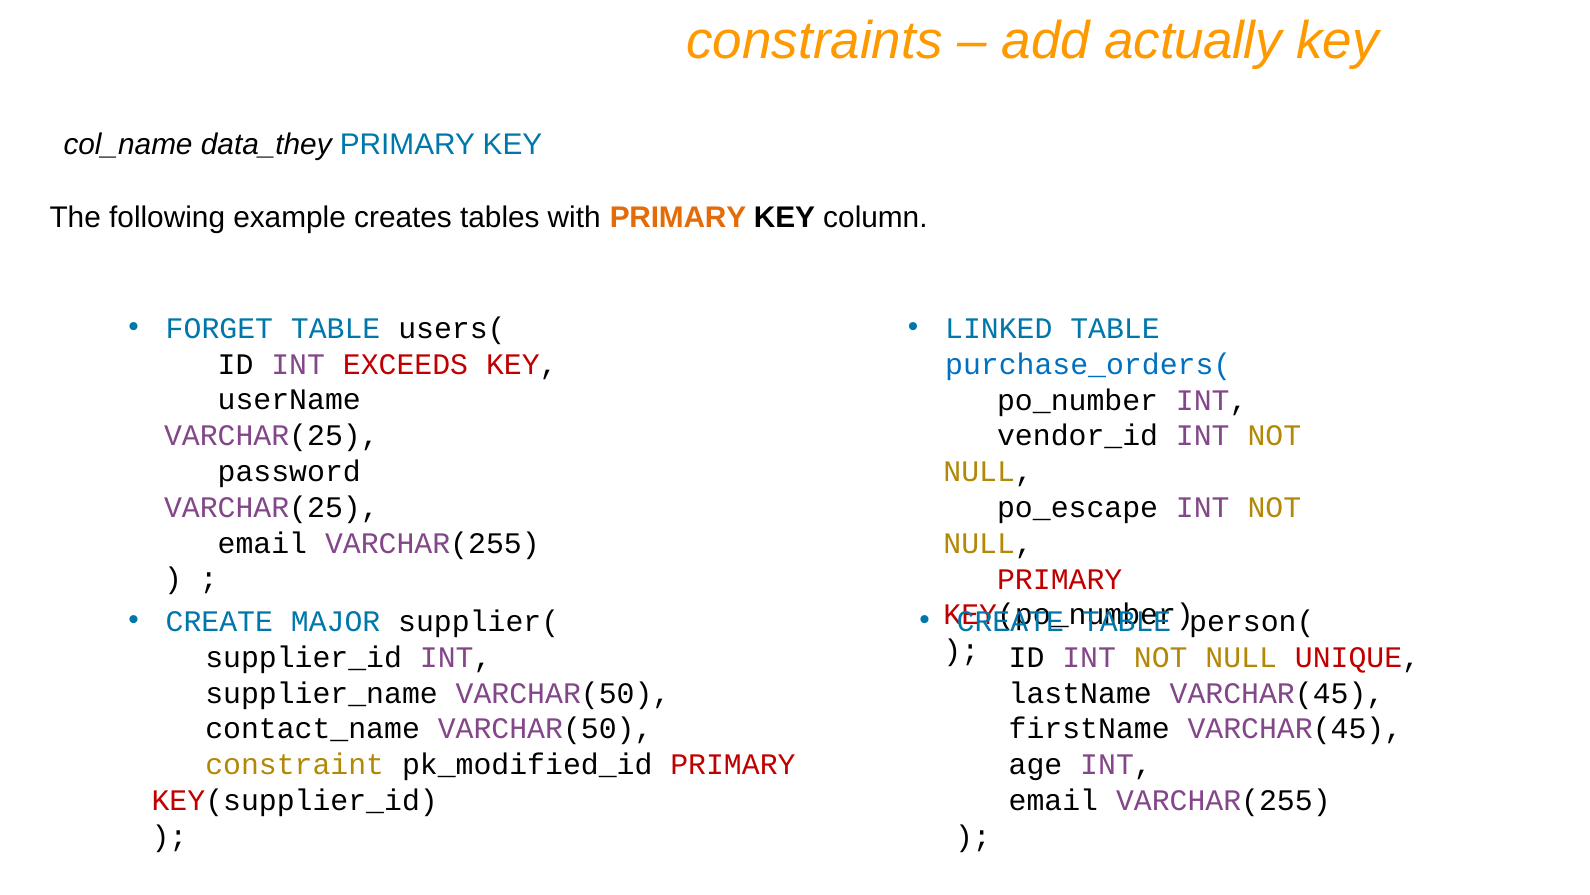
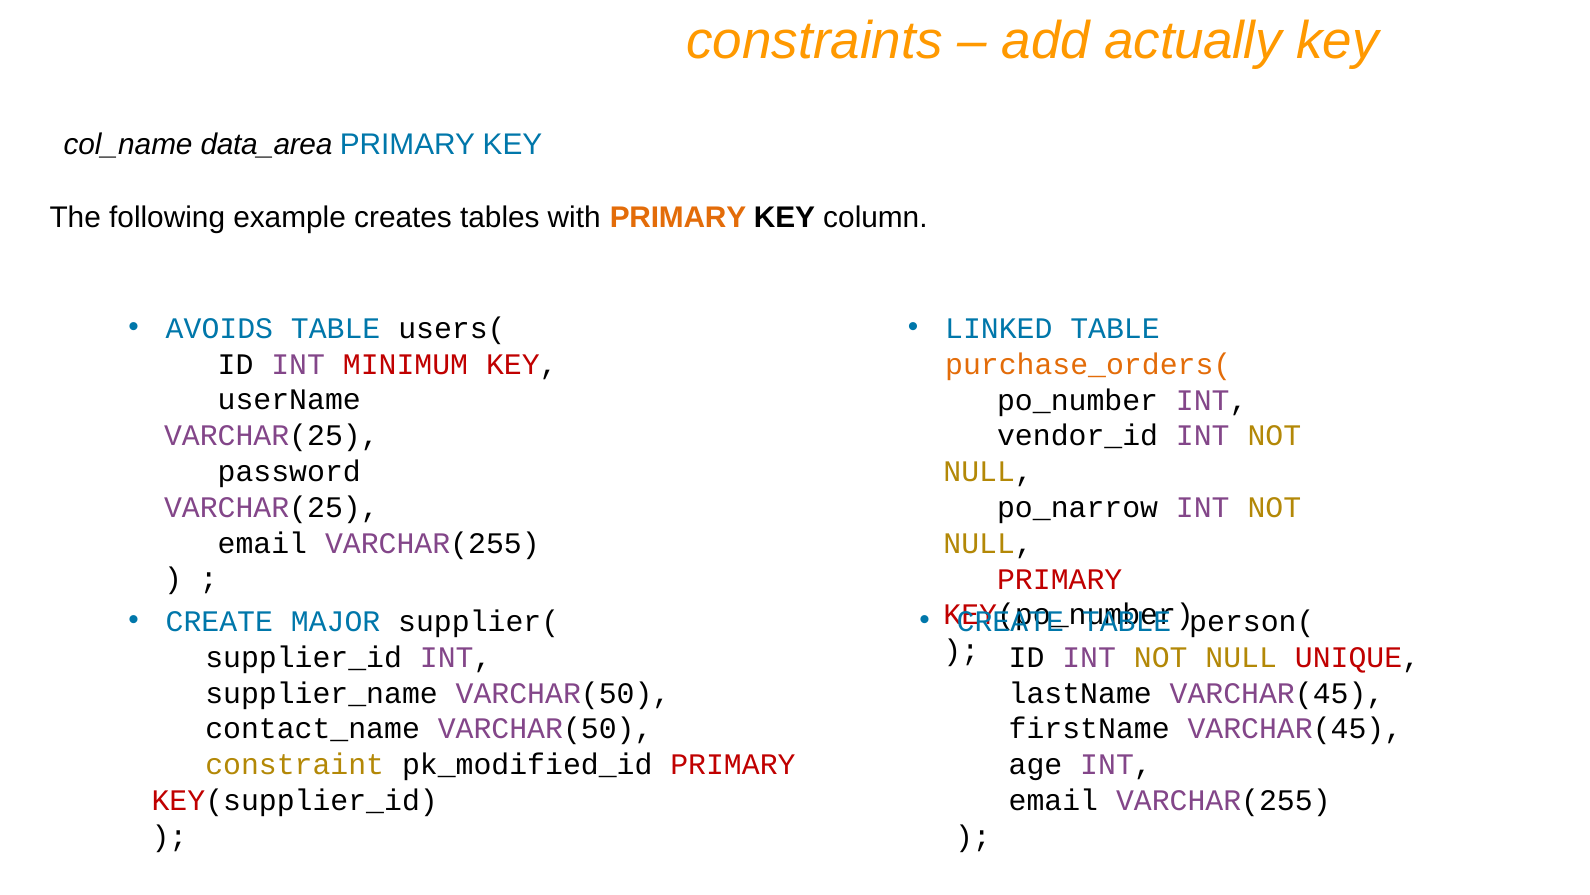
data_they: data_they -> data_area
FORGET: FORGET -> AVOIDS
EXCEEDS: EXCEEDS -> MINIMUM
purchase_orders( colour: blue -> orange
po_escape: po_escape -> po_narrow
